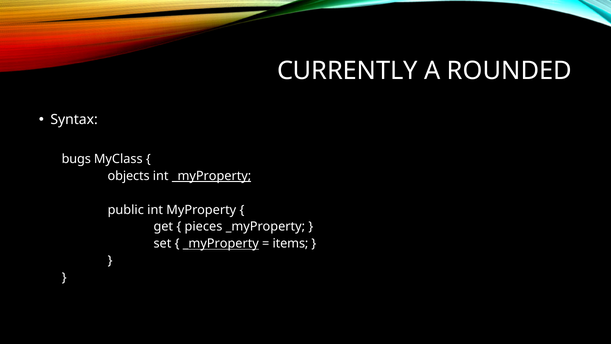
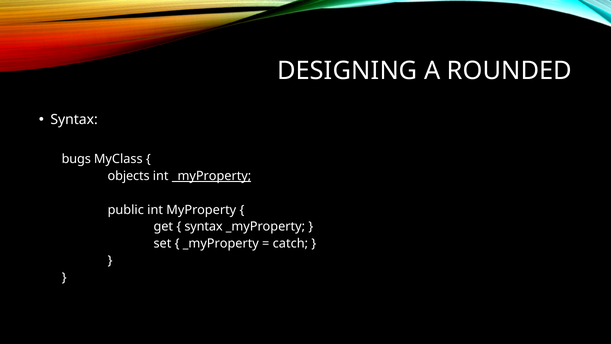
CURRENTLY: CURRENTLY -> DESIGNING
pieces at (203, 227): pieces -> syntax
_myProperty at (221, 243) underline: present -> none
items: items -> catch
